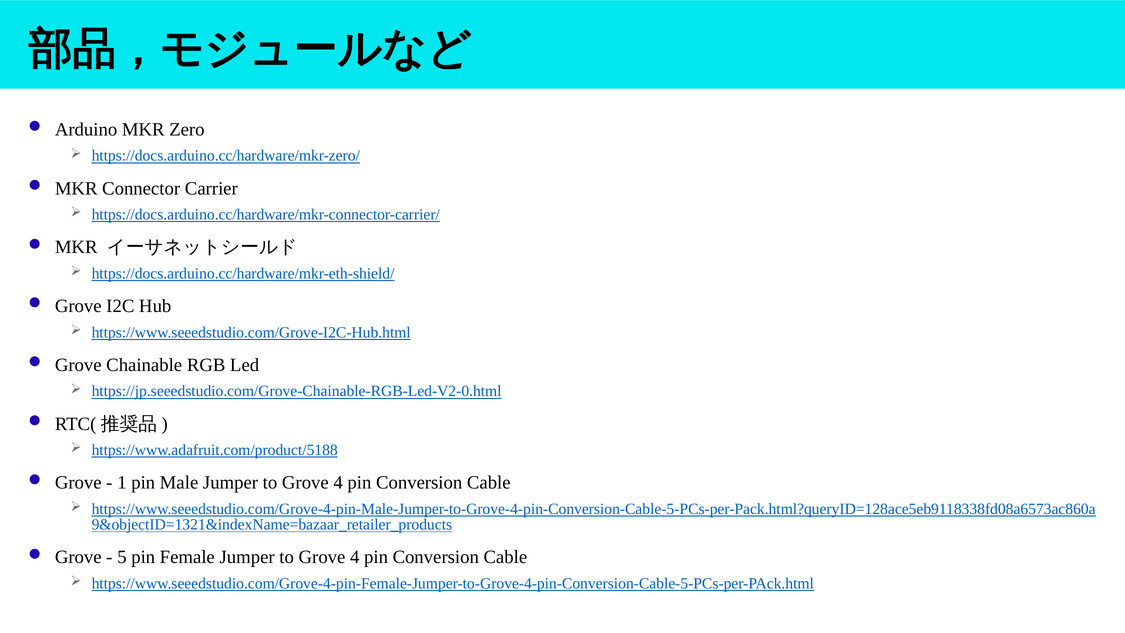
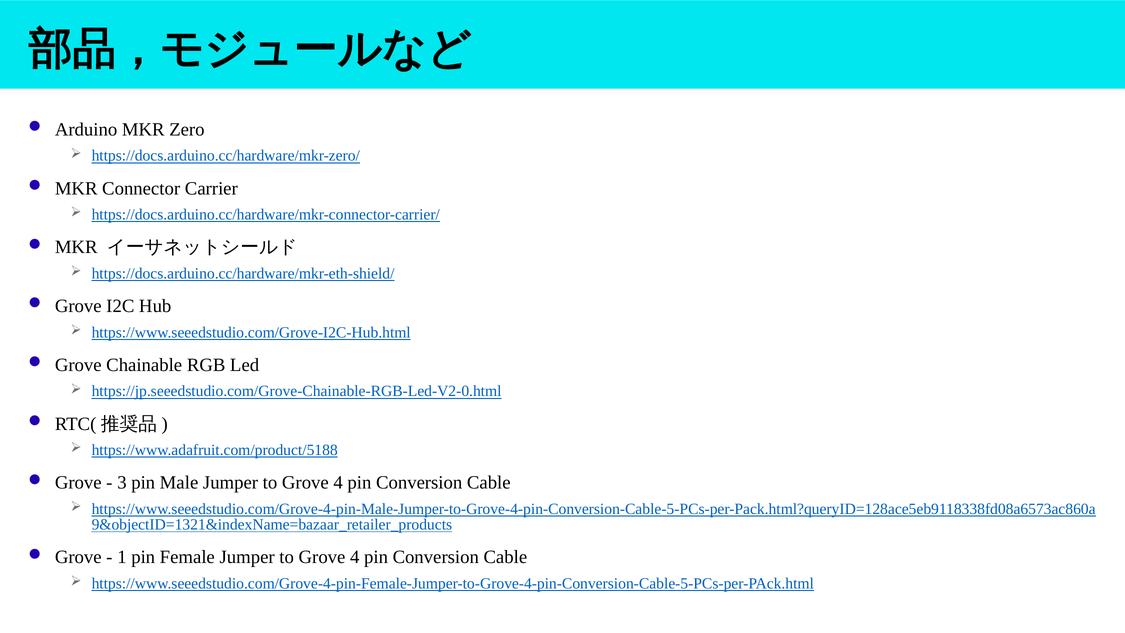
1: 1 -> 3
5: 5 -> 1
